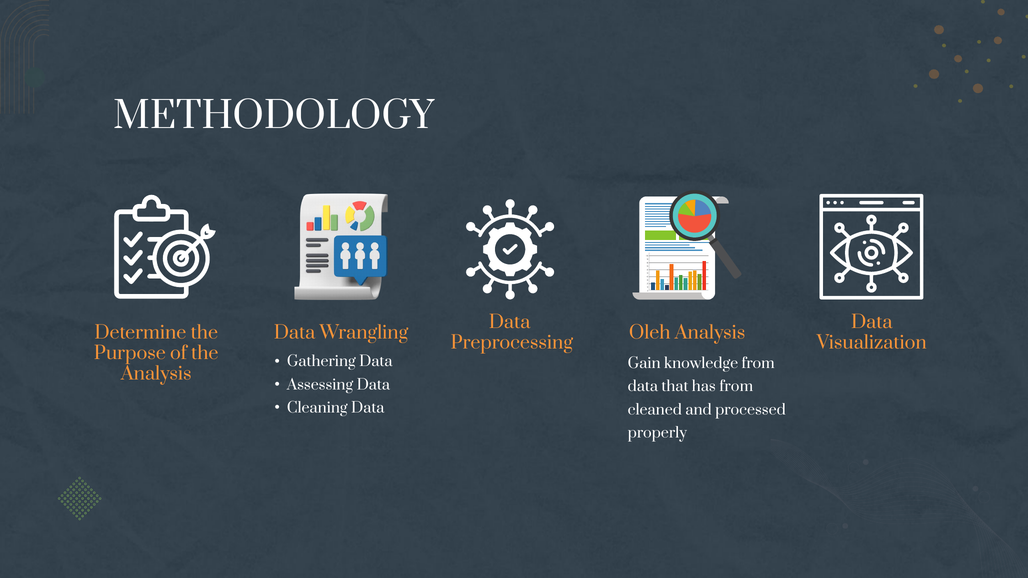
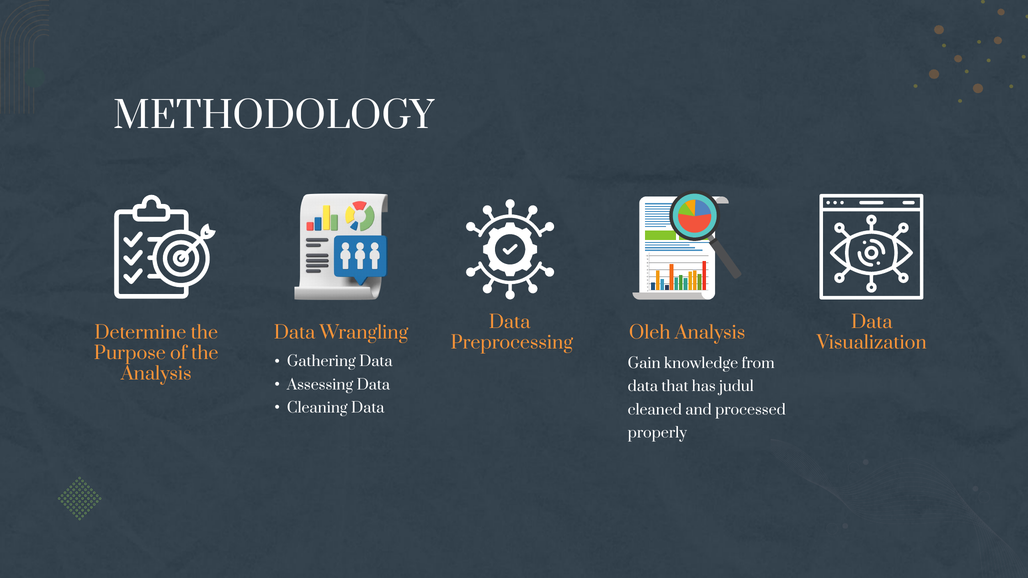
has from: from -> judul
